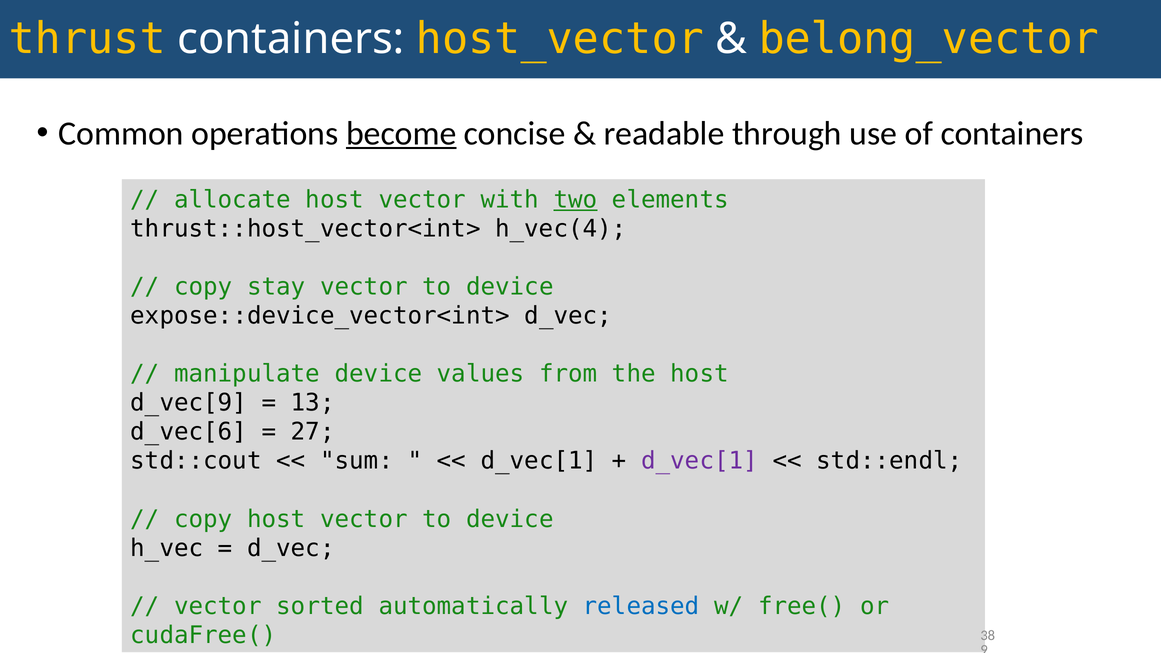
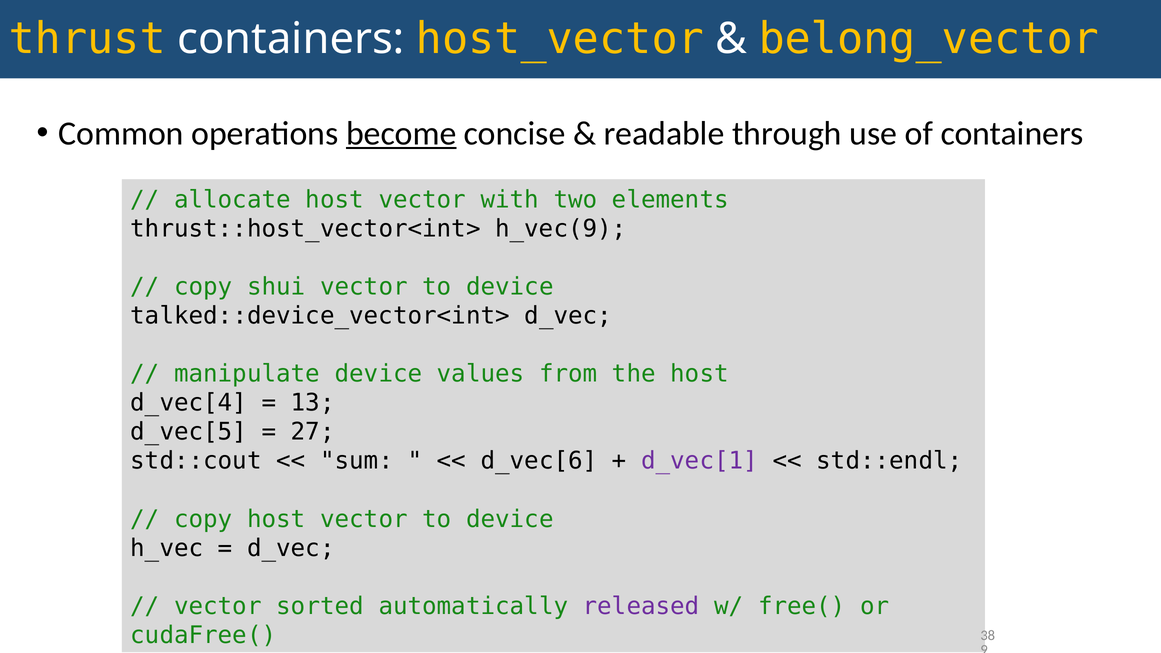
two underline: present -> none
h_vec(4: h_vec(4 -> h_vec(9
stay: stay -> shui
expose::device_vector<int>: expose::device_vector<int> -> talked::device_vector<int>
d_vec[9: d_vec[9 -> d_vec[4
d_vec[6: d_vec[6 -> d_vec[5
d_vec[1 at (539, 461): d_vec[1 -> d_vec[6
released colour: blue -> purple
